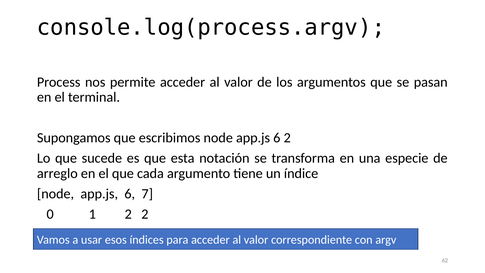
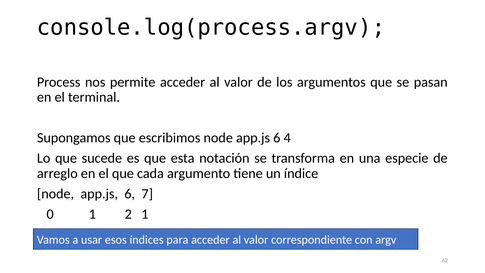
6 2: 2 -> 4
2 2: 2 -> 1
